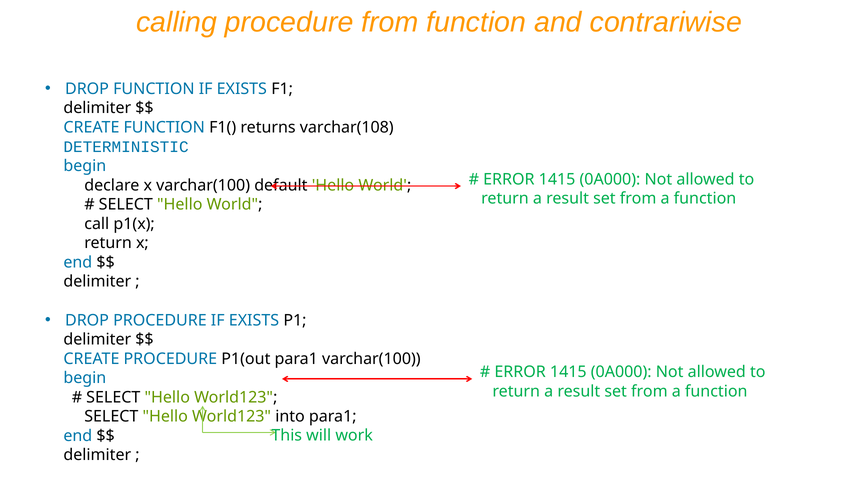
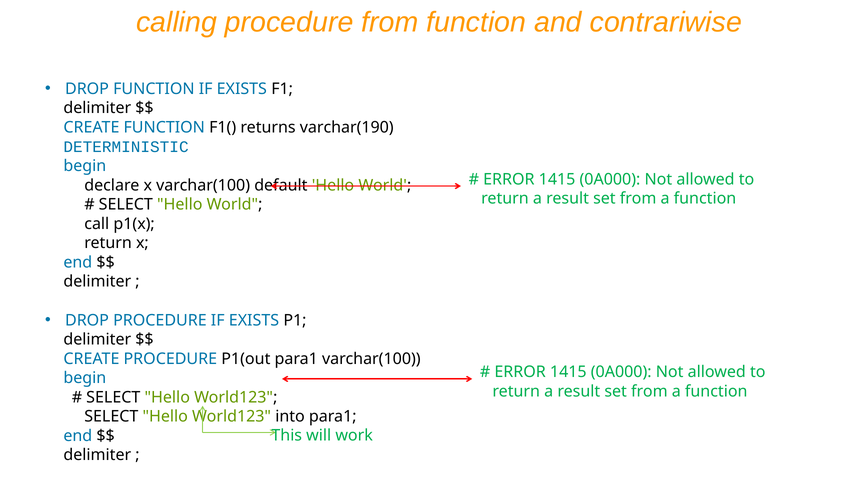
varchar(108: varchar(108 -> varchar(190
